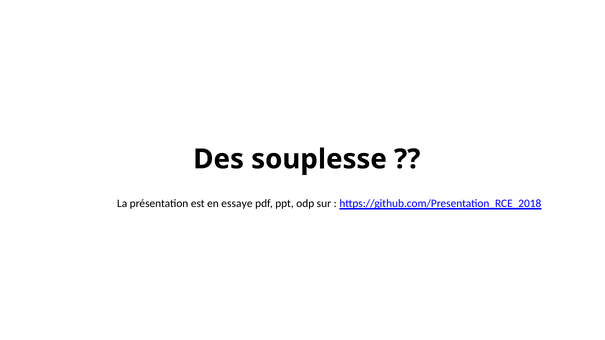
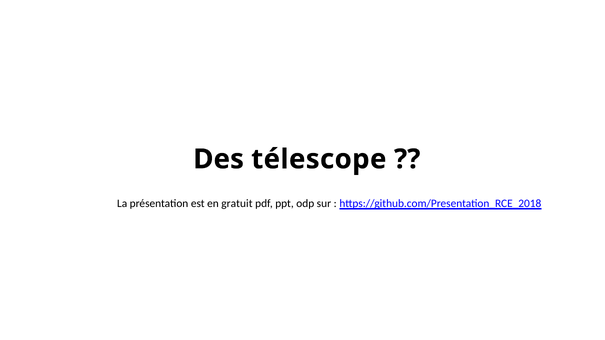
souplesse: souplesse -> télescope
essaye: essaye -> gratuit
